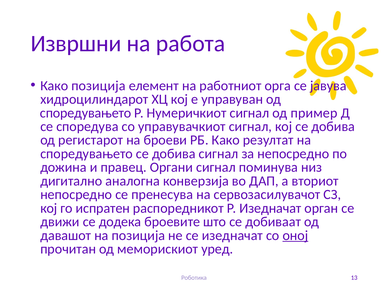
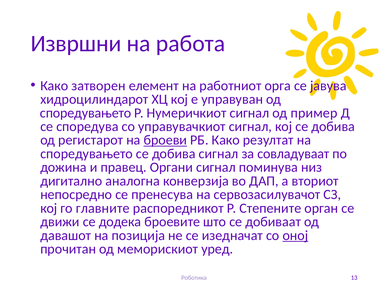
Како позиција: позиција -> затворен
броеви underline: none -> present
за непосредно: непосредно -> совладуваат
испратен: испратен -> главните
Р Изедначат: Изедначат -> Степените
